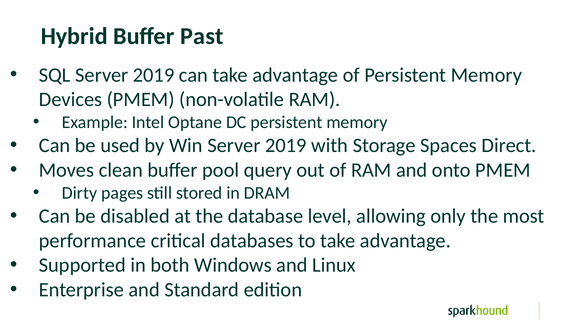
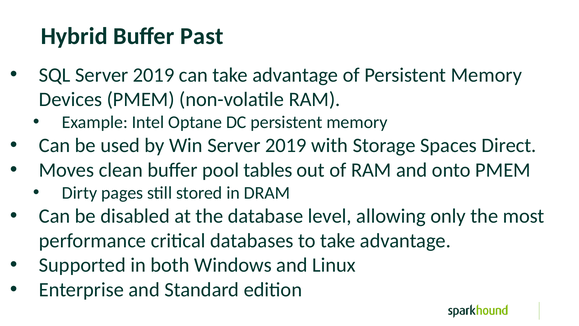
query: query -> tables
